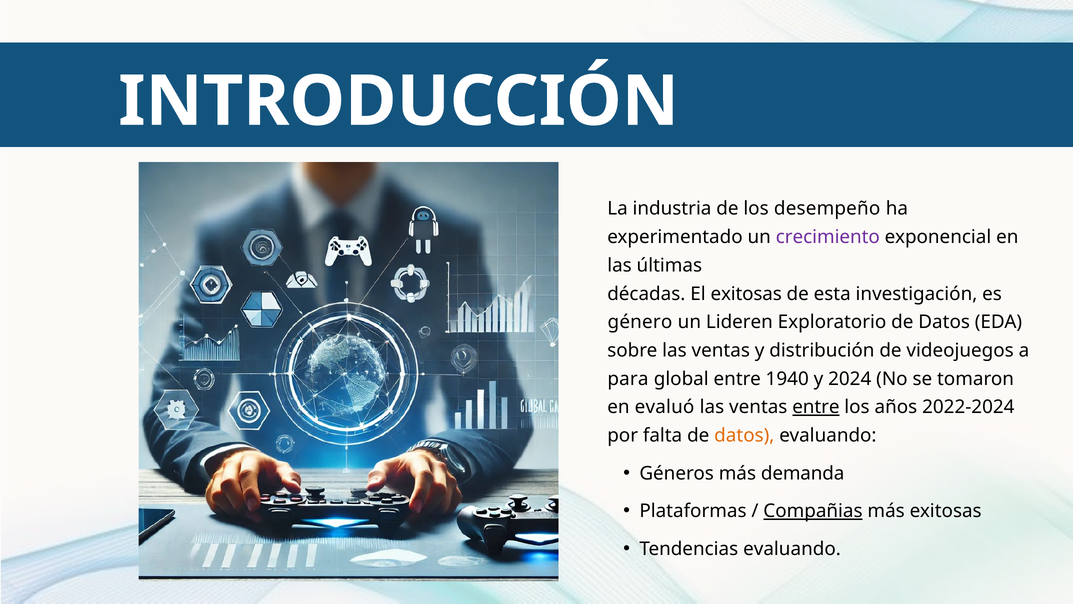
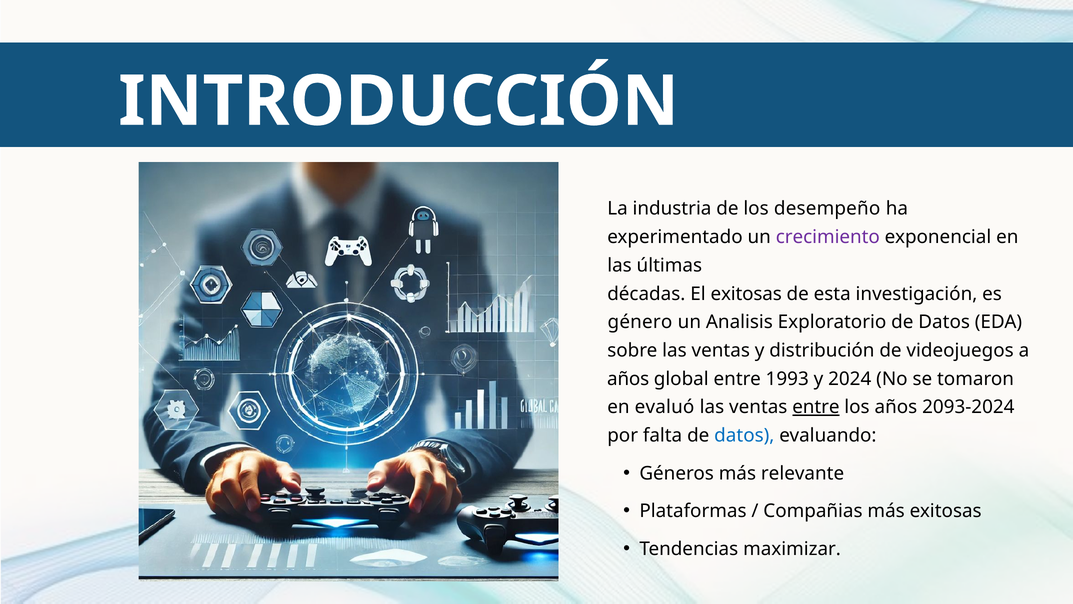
Lideren: Lideren -> Analisis
para at (628, 379): para -> años
1940: 1940 -> 1993
2022-2024: 2022-2024 -> 2093-2024
datos at (744, 435) colour: orange -> blue
demanda: demanda -> relevante
Compañias underline: present -> none
Tendencias evaluando: evaluando -> maximizar
